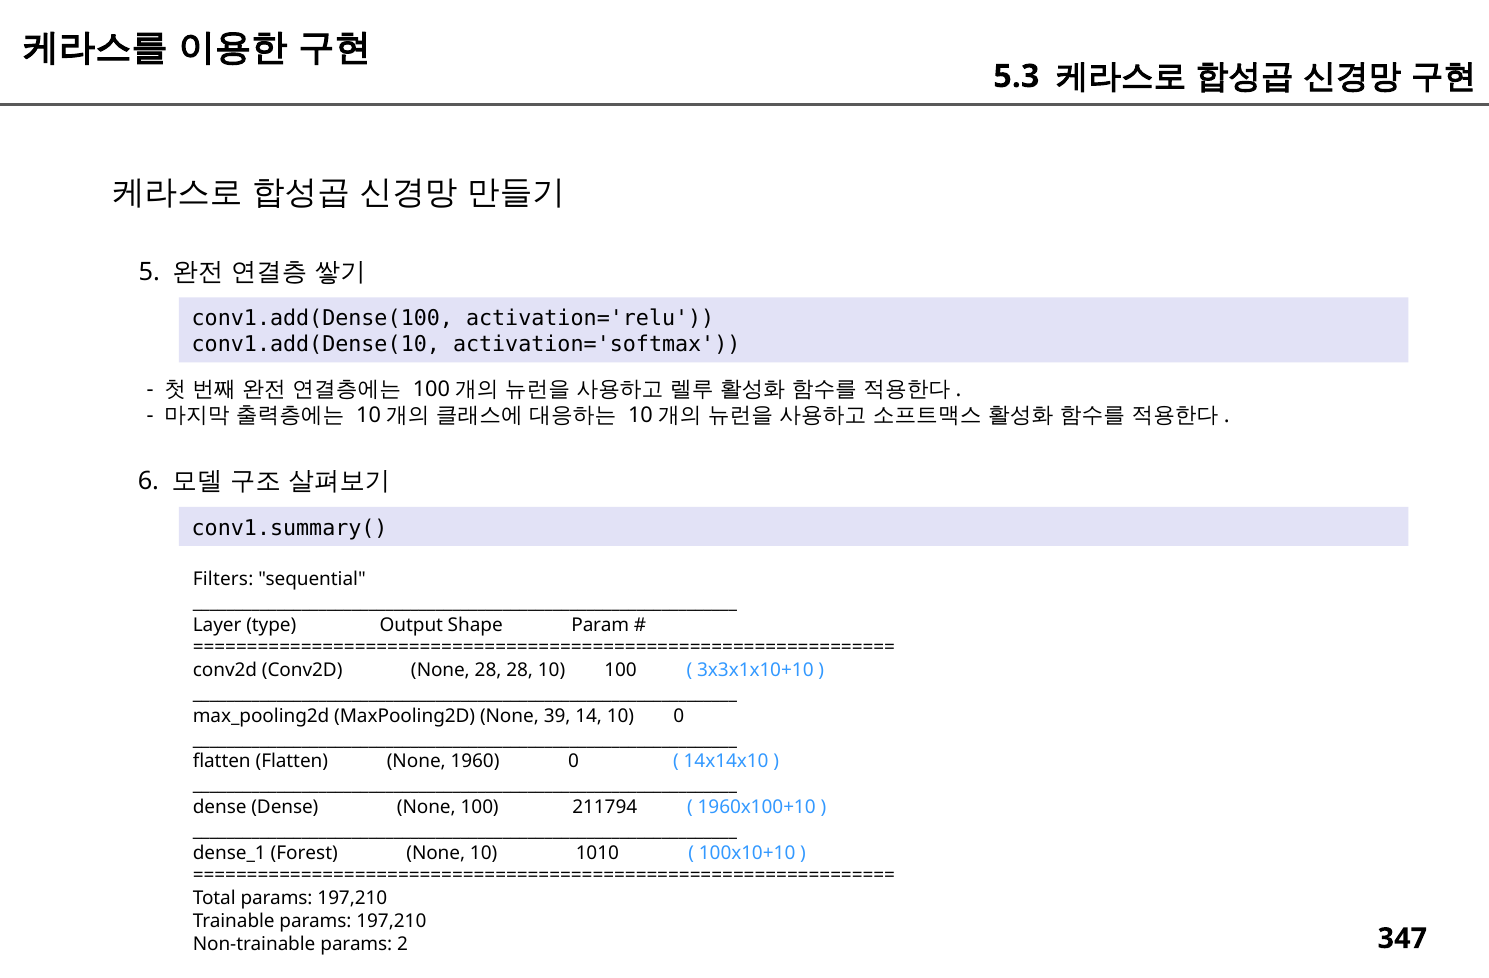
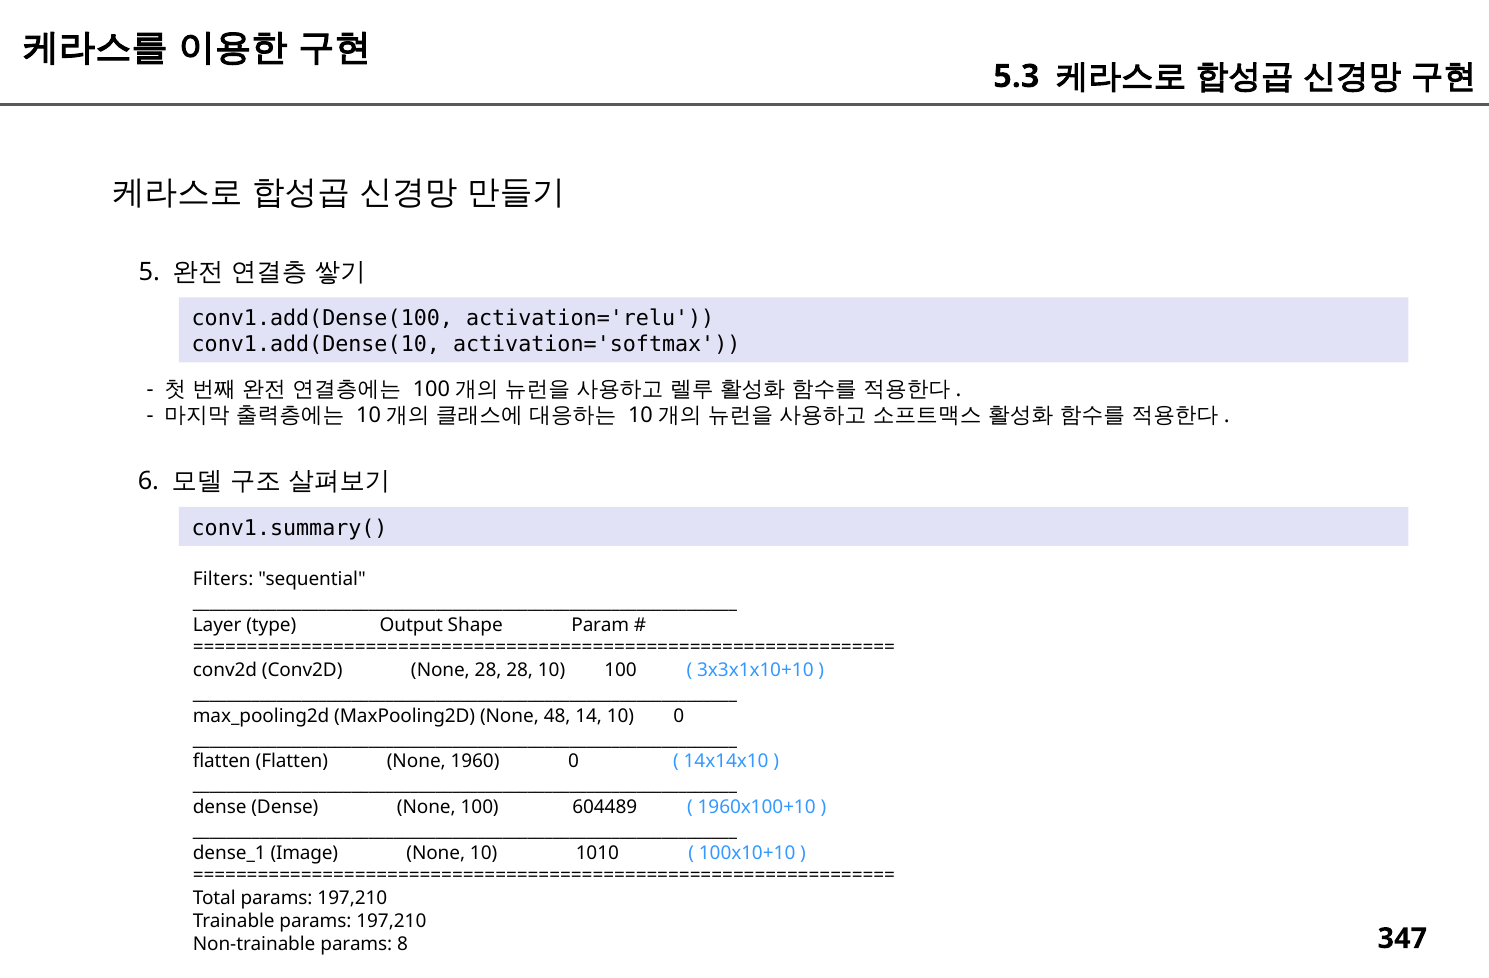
39: 39 -> 48
211794: 211794 -> 604489
Forest: Forest -> Image
2: 2 -> 8
